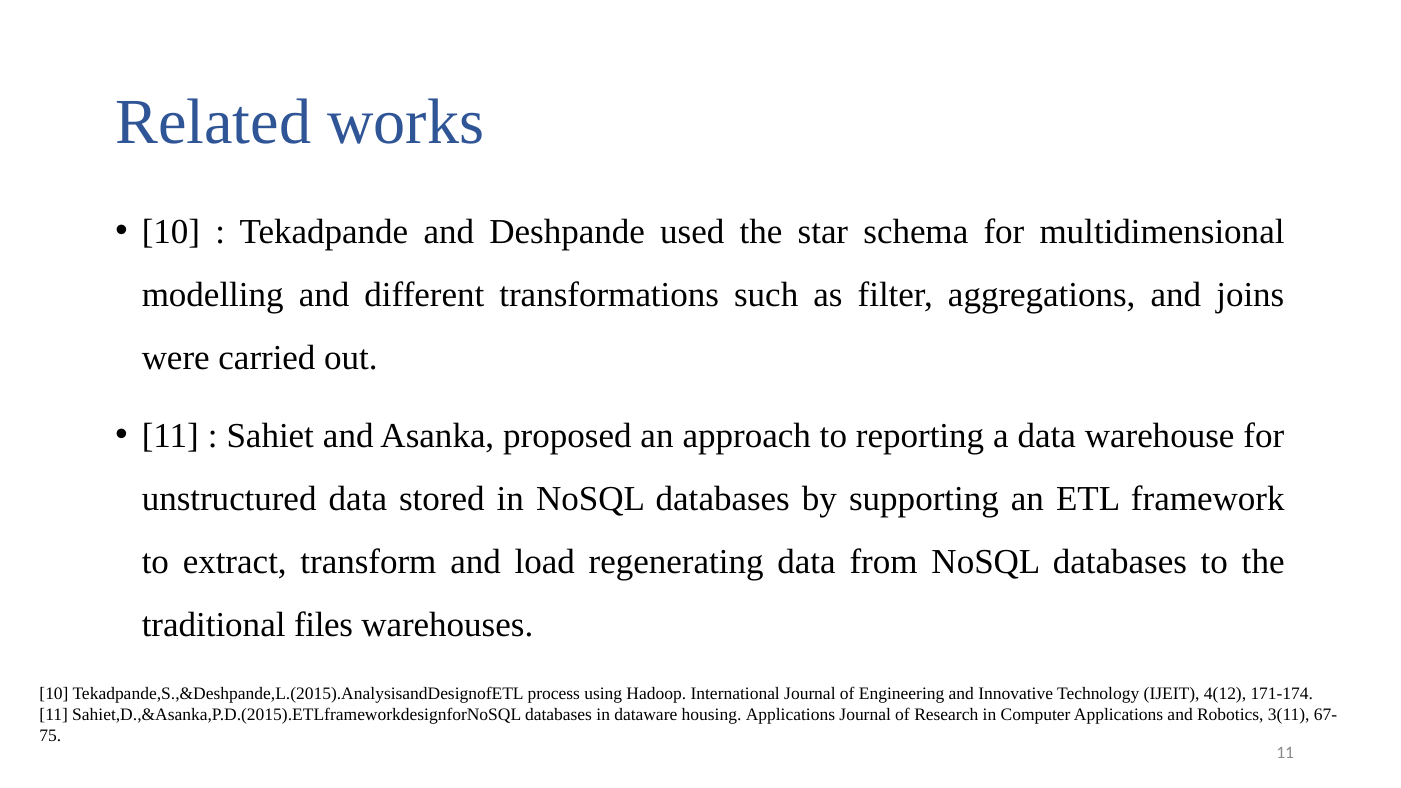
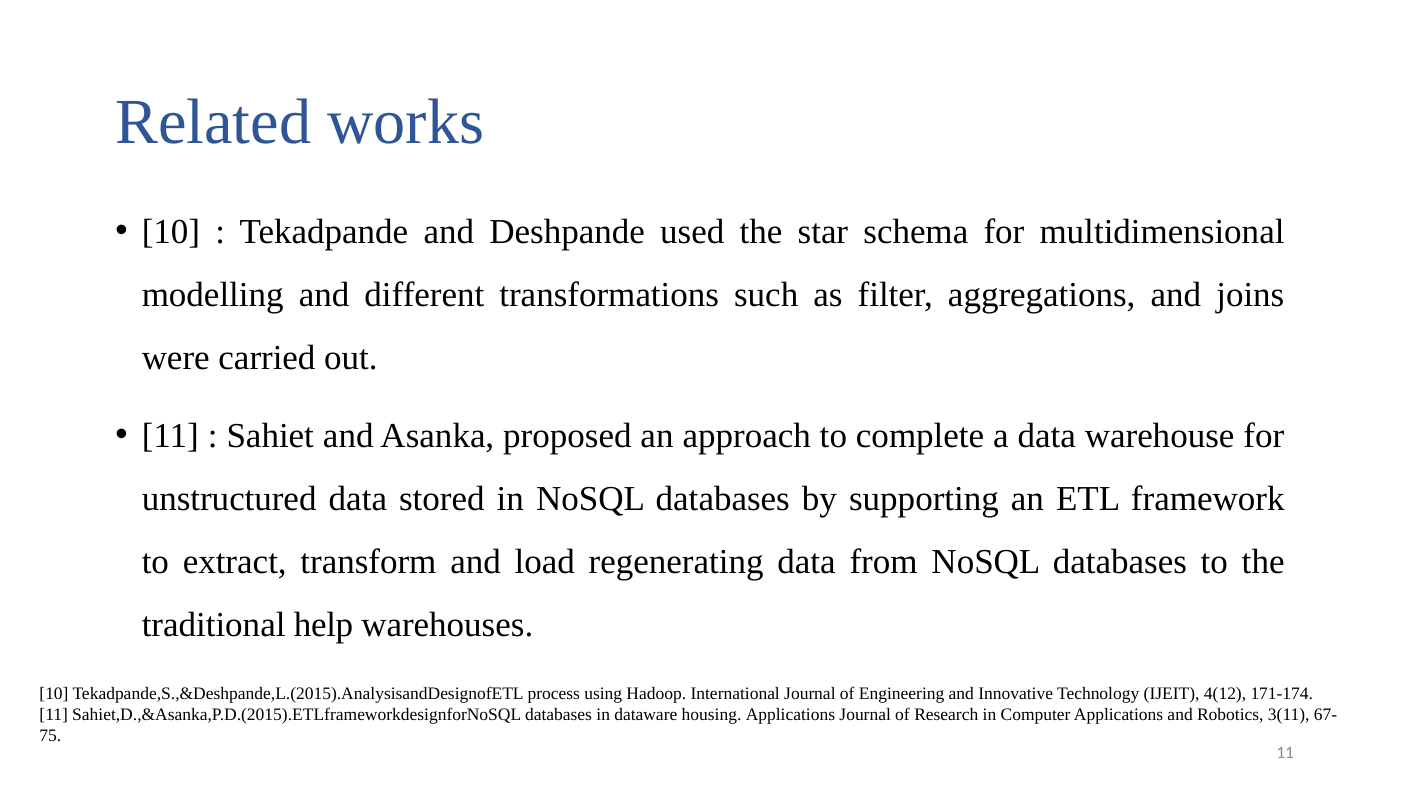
reporting: reporting -> complete
files: files -> help
